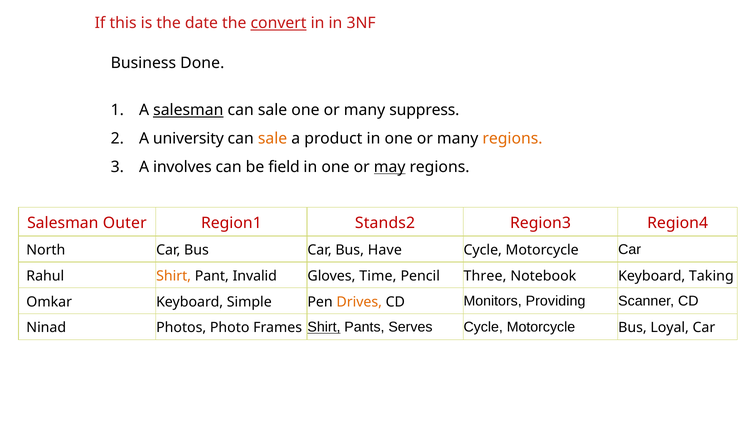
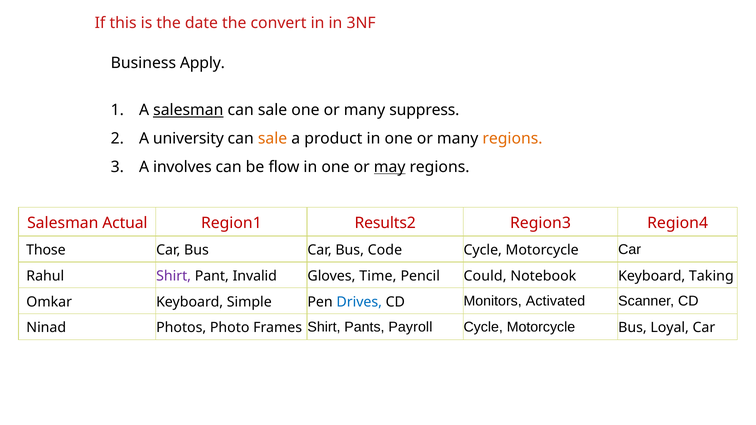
convert underline: present -> none
Done: Done -> Apply
field: field -> flow
Outer: Outer -> Actual
Stands2: Stands2 -> Results2
North: North -> Those
Have: Have -> Code
Shirt at (174, 276) colour: orange -> purple
Three: Three -> Could
Drives colour: orange -> blue
Providing: Providing -> Activated
Shirt at (324, 327) underline: present -> none
Serves: Serves -> Payroll
